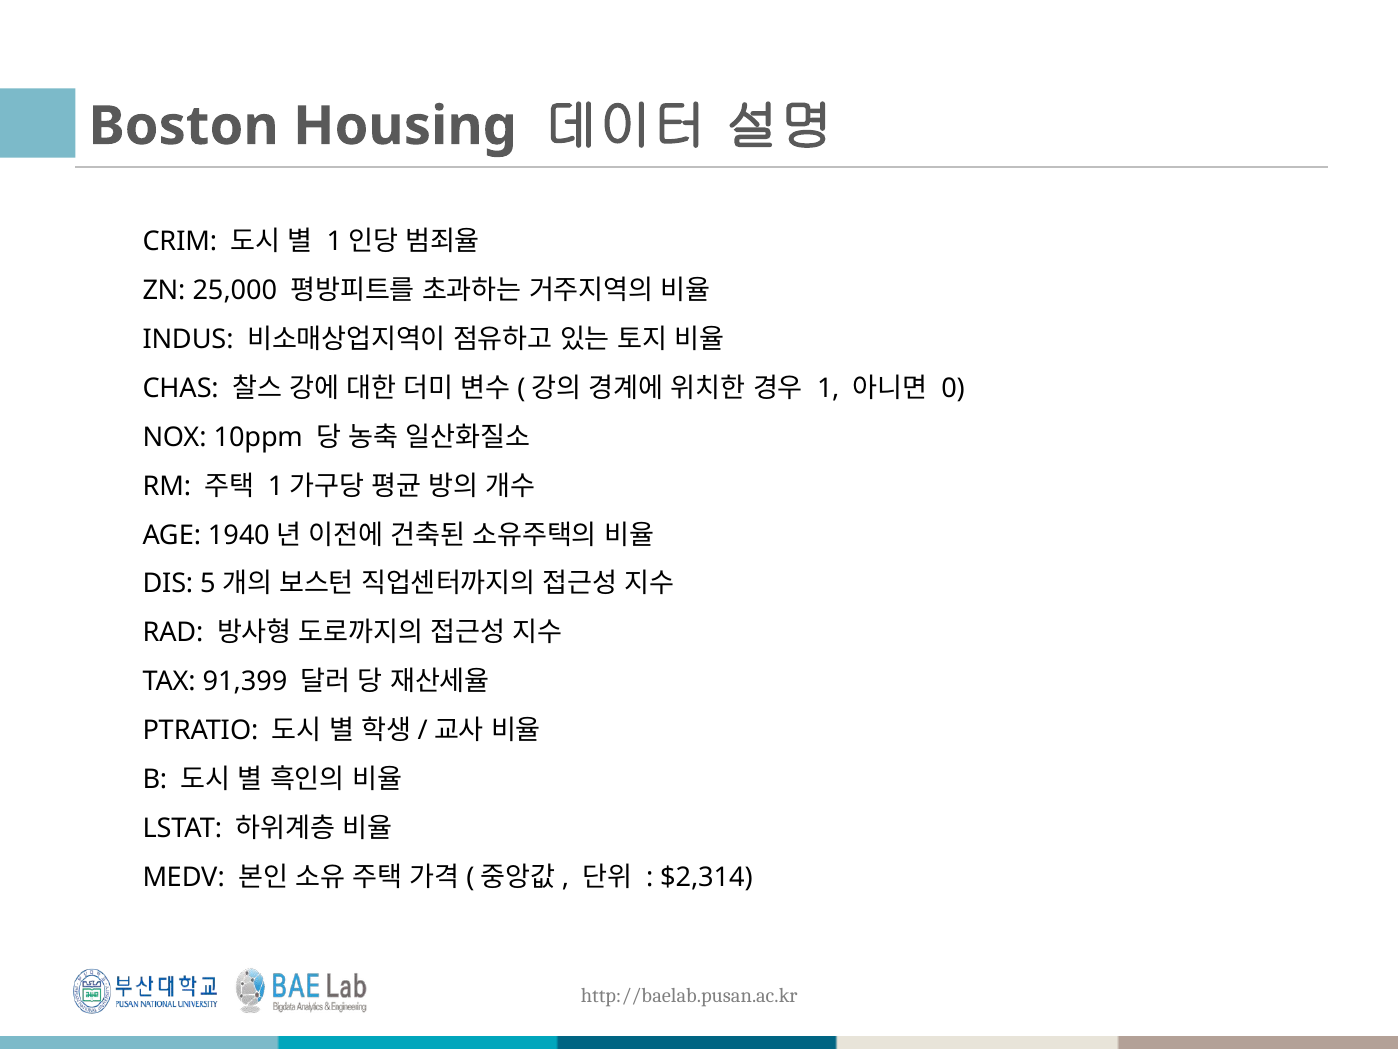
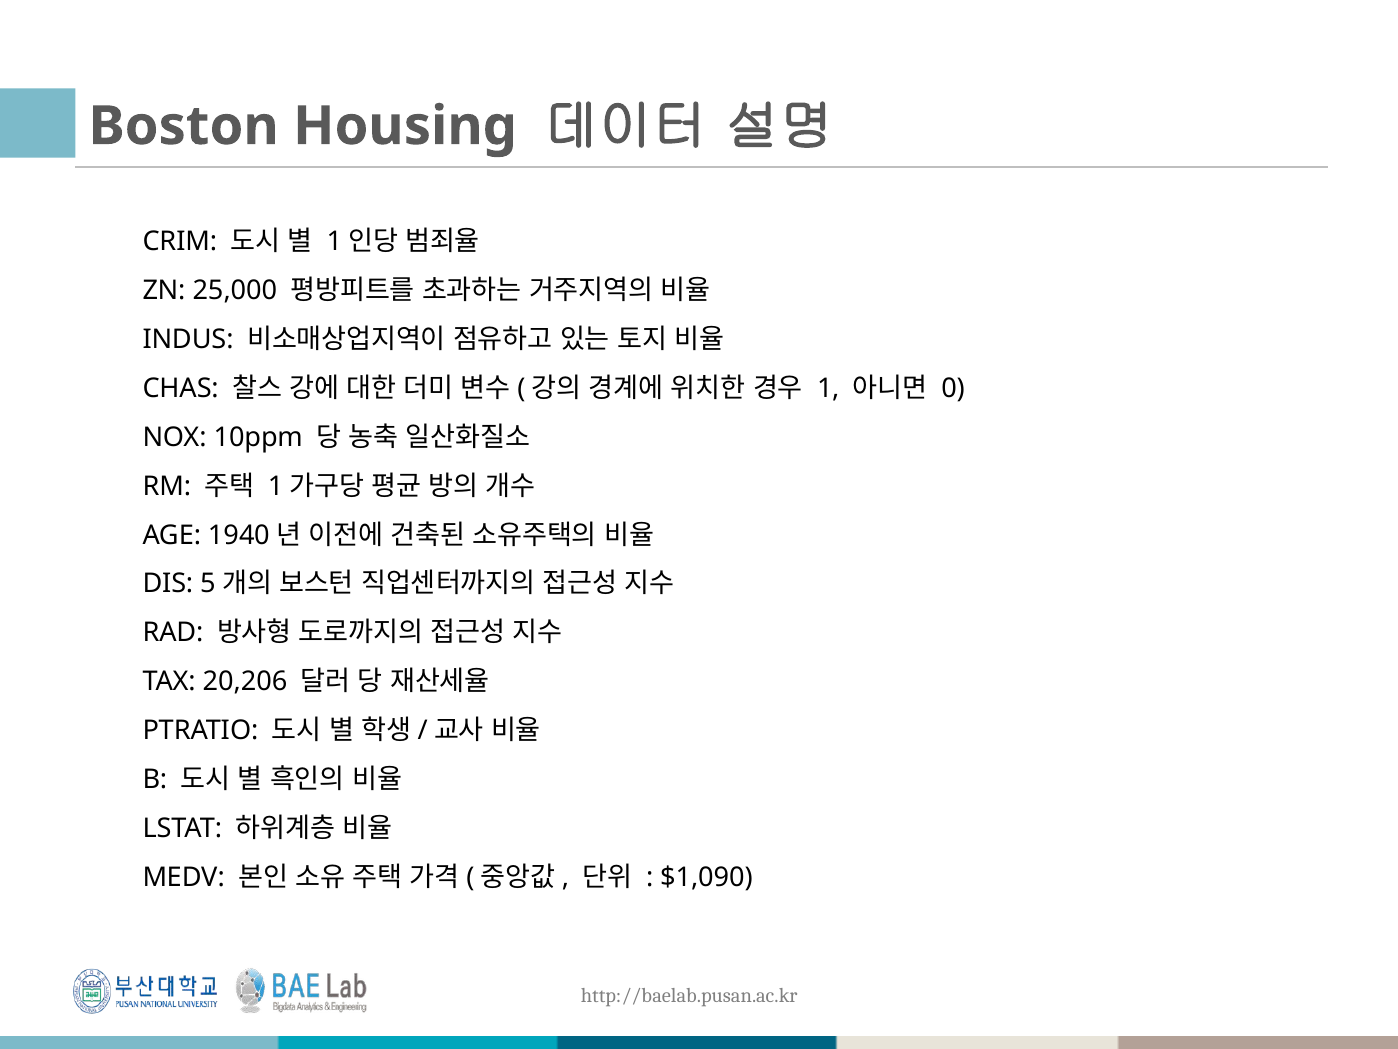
91,399: 91,399 -> 20,206
$2,314: $2,314 -> $1,090
